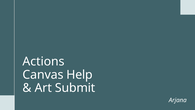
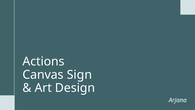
Help: Help -> Sign
Submit: Submit -> Design
